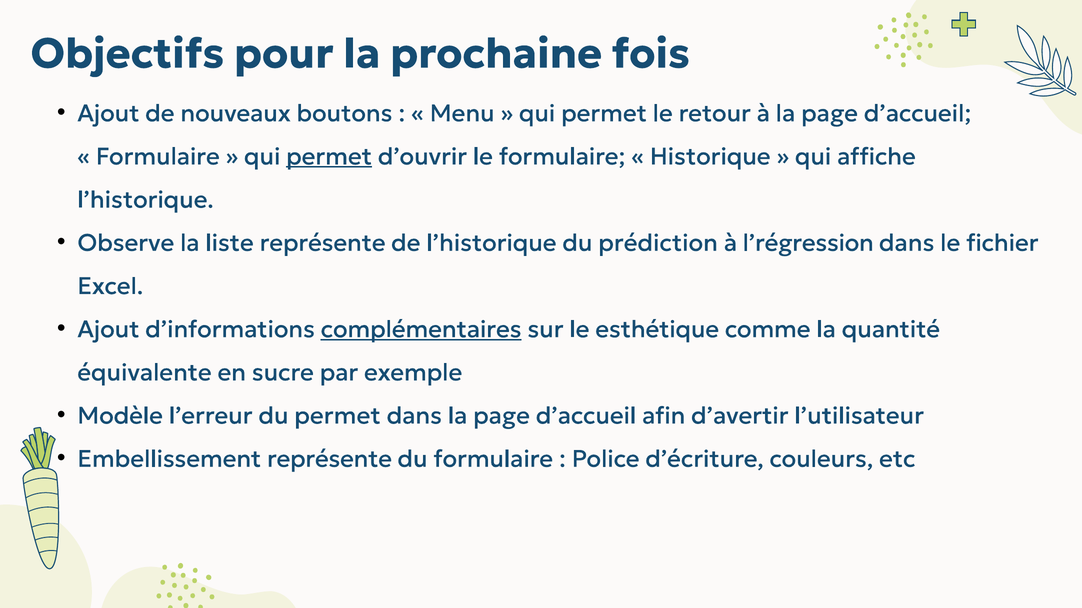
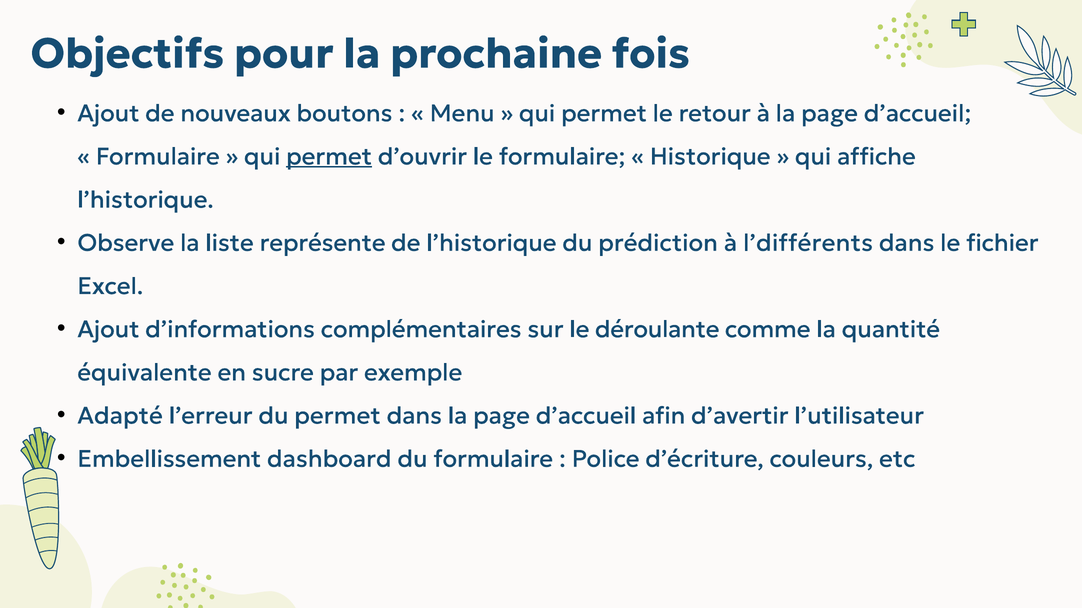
l’régression: l’régression -> l’différents
complémentaires underline: present -> none
esthétique: esthétique -> déroulante
Modèle: Modèle -> Adapté
Embellissement représente: représente -> dashboard
